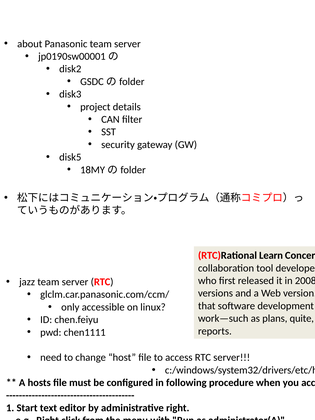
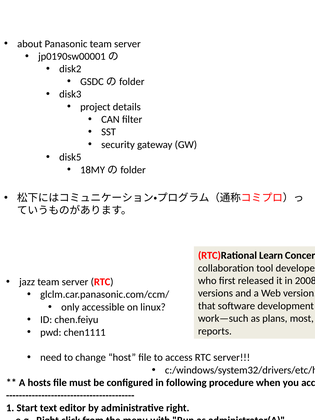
quite: quite -> most
